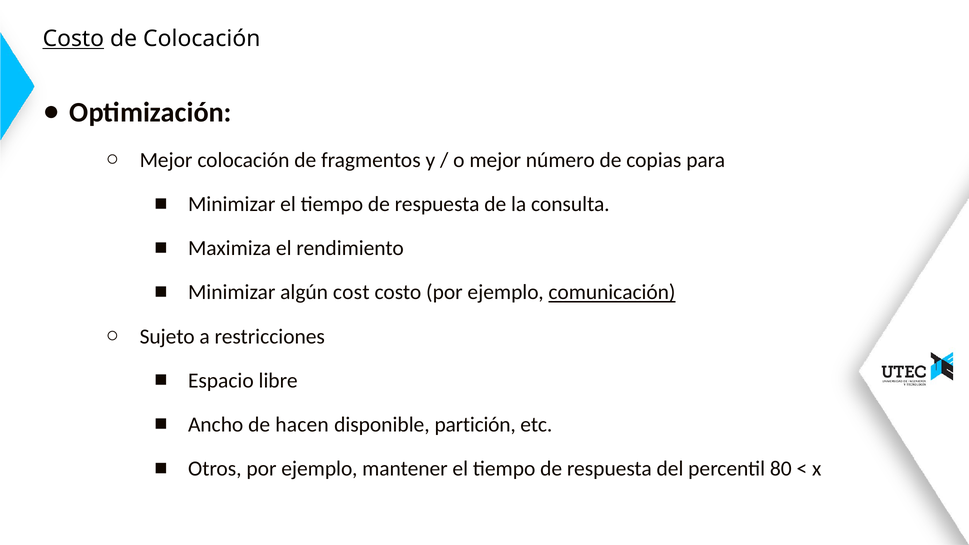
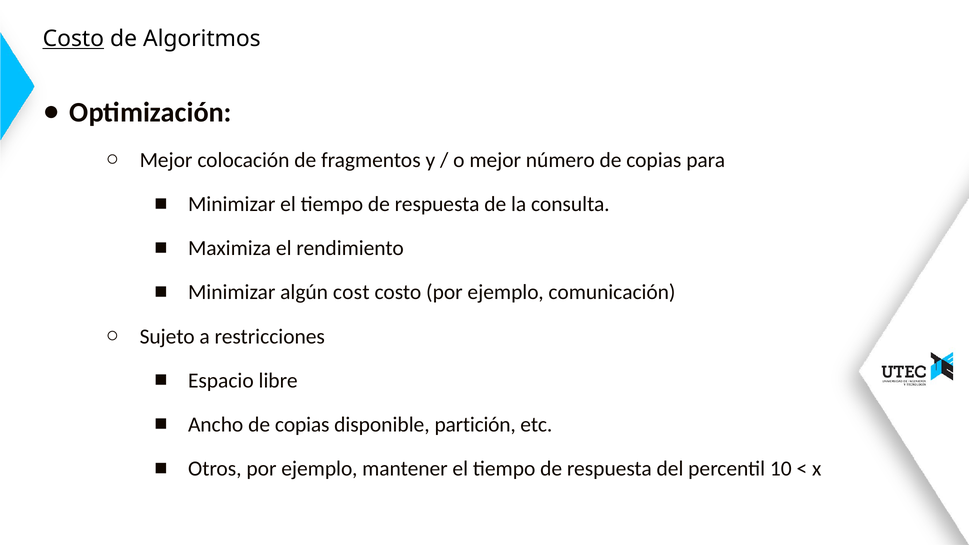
de Colocación: Colocación -> Algoritmos
comunicación underline: present -> none
Ancho de hacen: hacen -> copias
80: 80 -> 10
